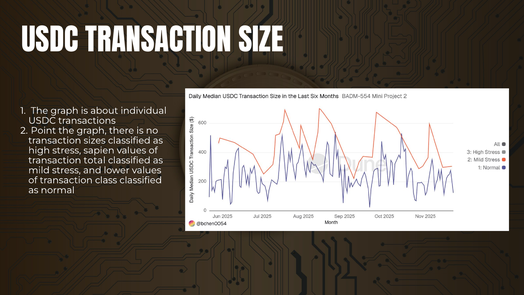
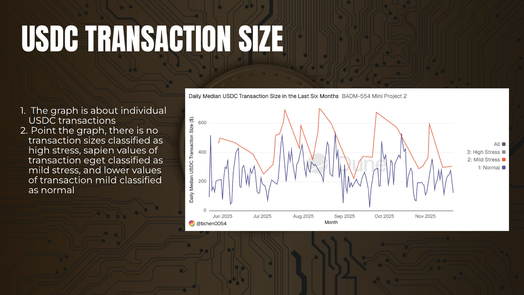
total: total -> eget
transaction class: class -> mild
